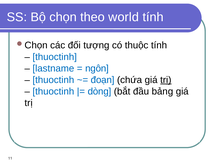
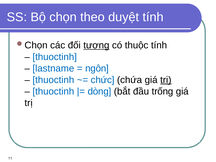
world: world -> duyệt
tượng underline: none -> present
đoạn: đoạn -> chức
bảng: bảng -> trống
